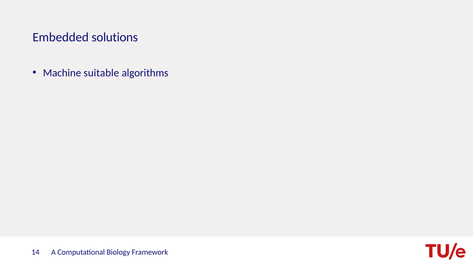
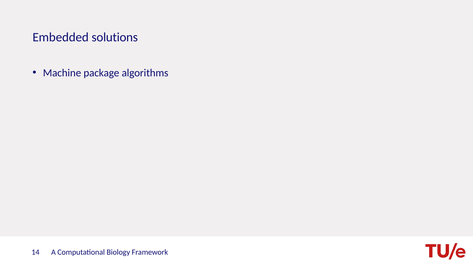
suitable: suitable -> package
